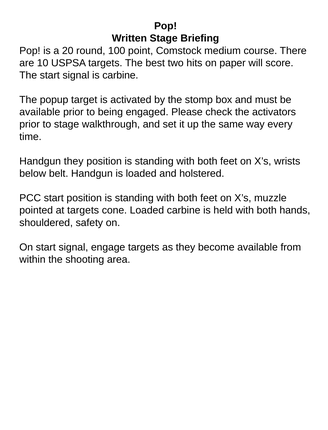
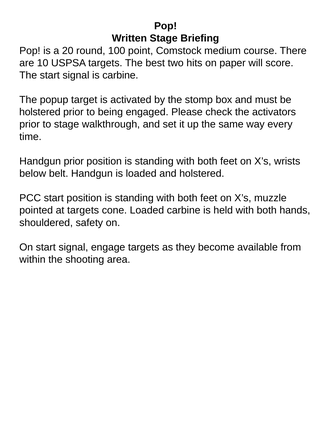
available at (40, 112): available -> holstered
Handgun they: they -> prior
